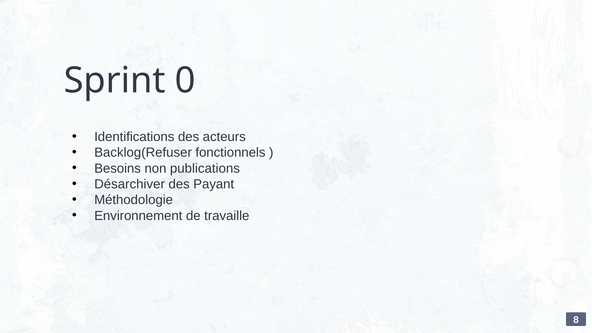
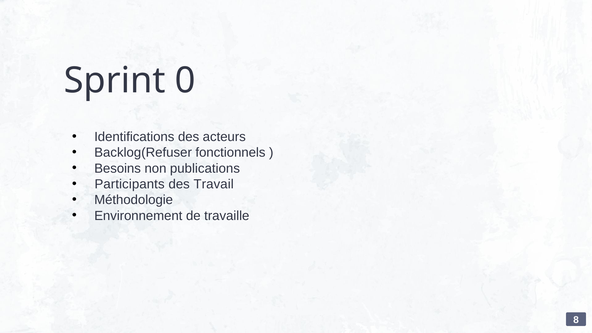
Désarchiver: Désarchiver -> Participants
Payant: Payant -> Travail
